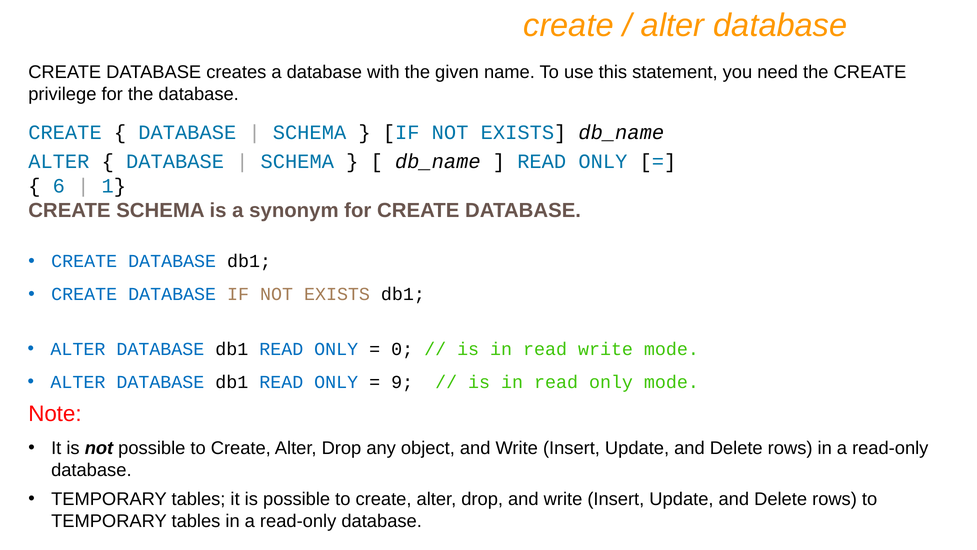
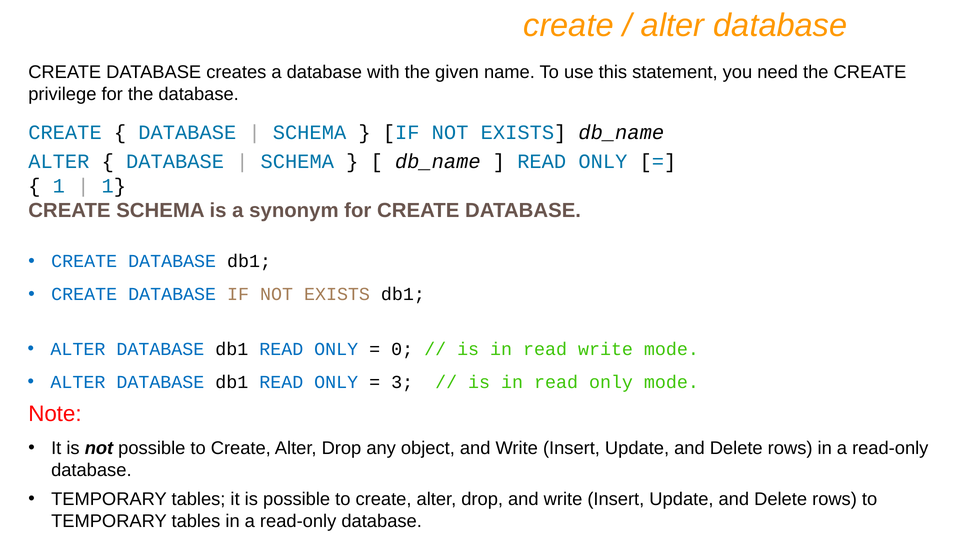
6 at (59, 186): 6 -> 1
9: 9 -> 3
